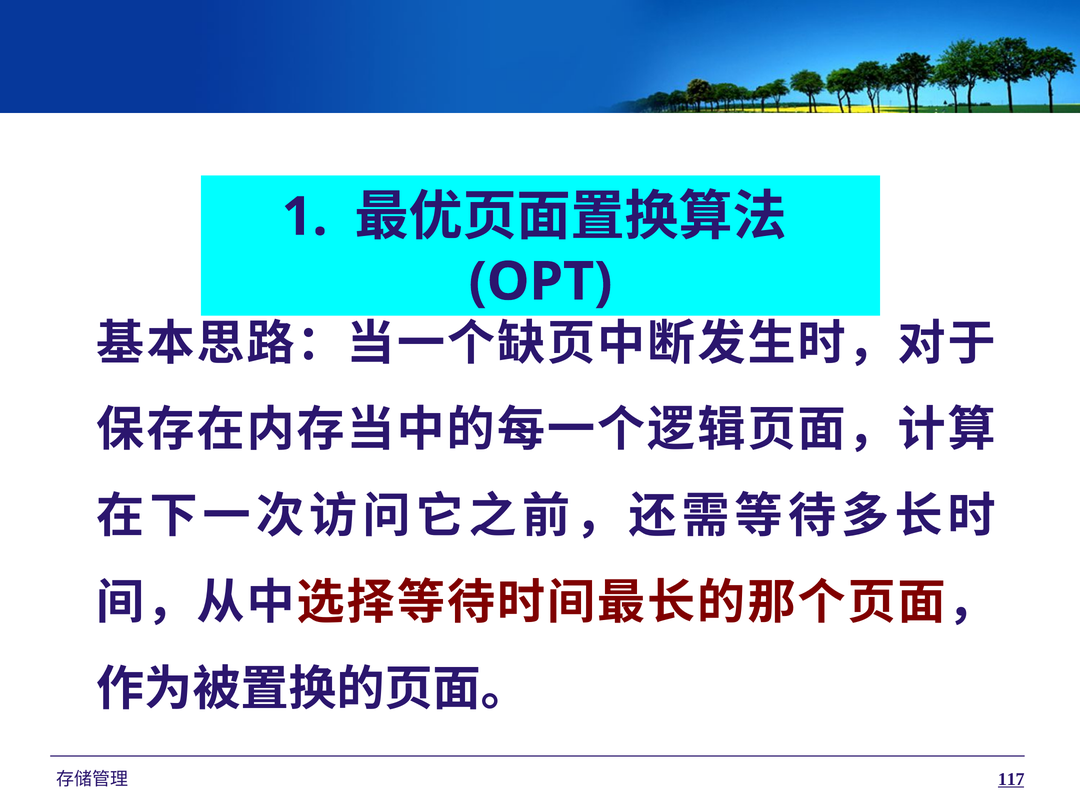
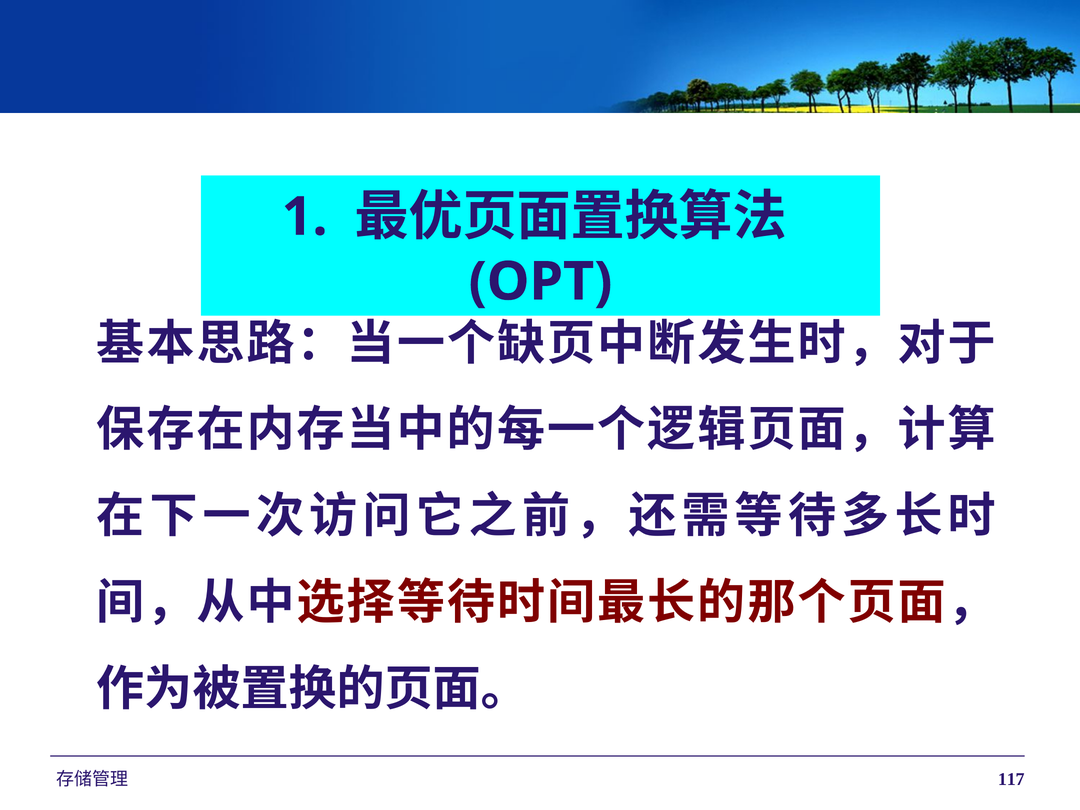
117 underline: present -> none
